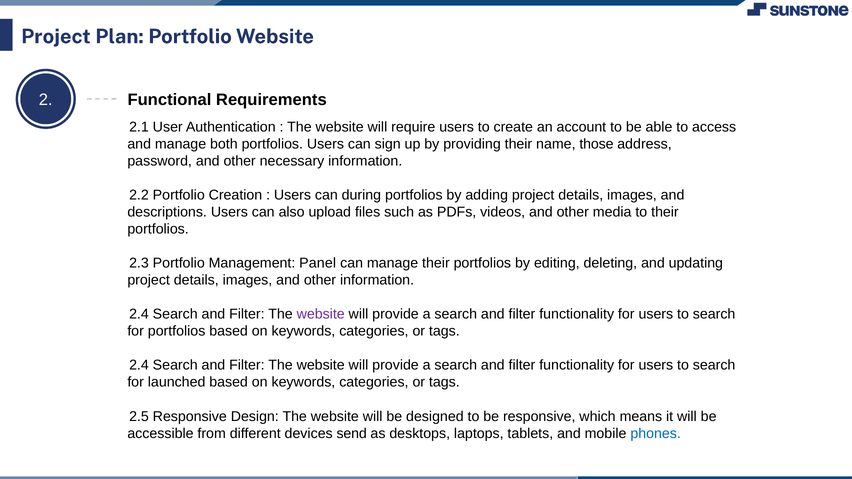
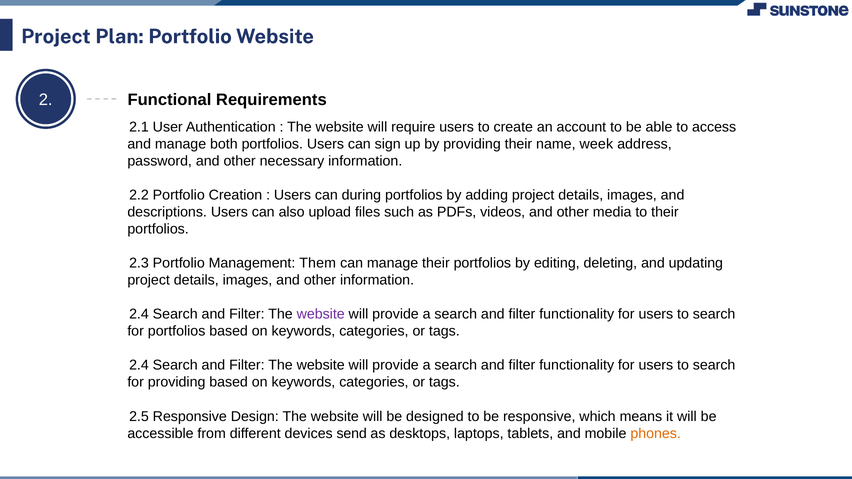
those: those -> week
Panel: Panel -> Them
for launched: launched -> providing
phones colour: blue -> orange
